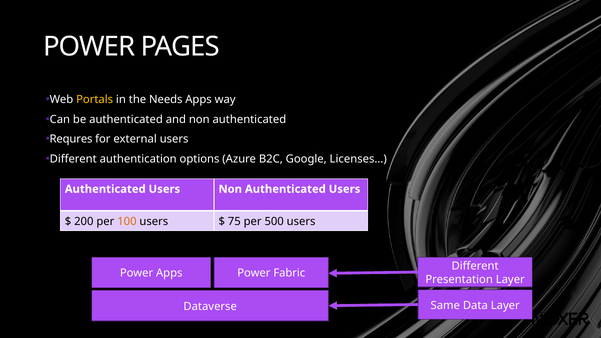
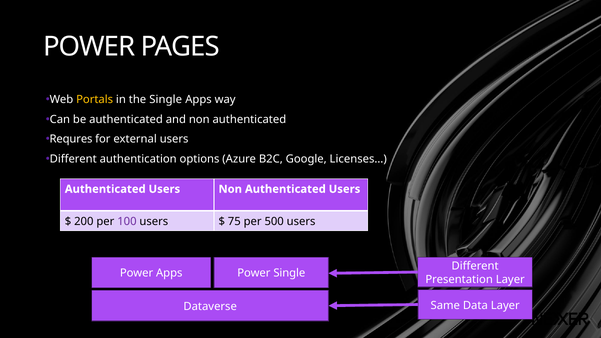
the Needs: Needs -> Single
100 colour: orange -> purple
Power Fabric: Fabric -> Single
